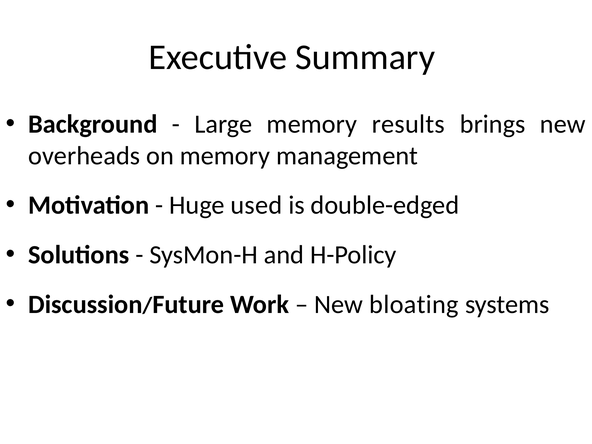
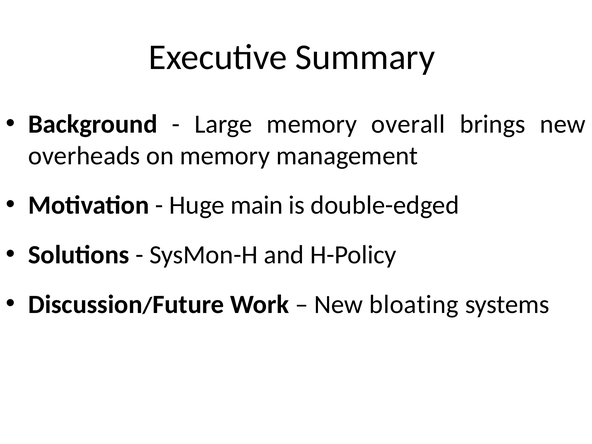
results: results -> overall
used: used -> main
